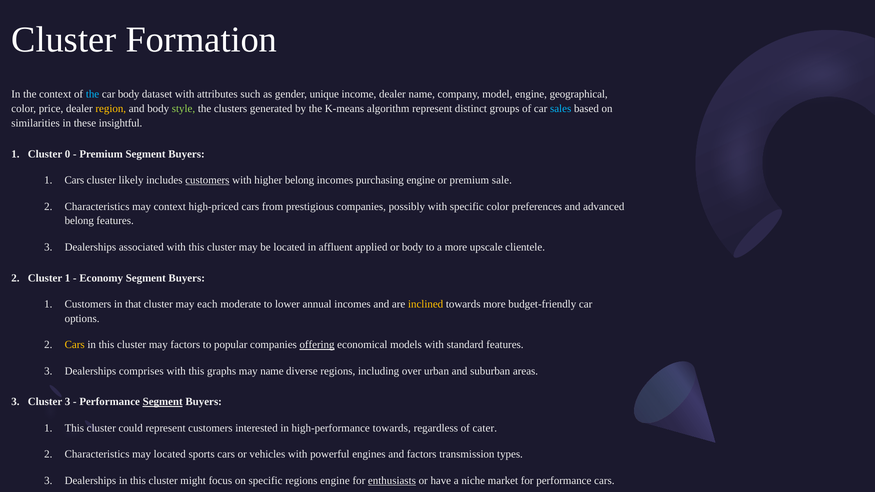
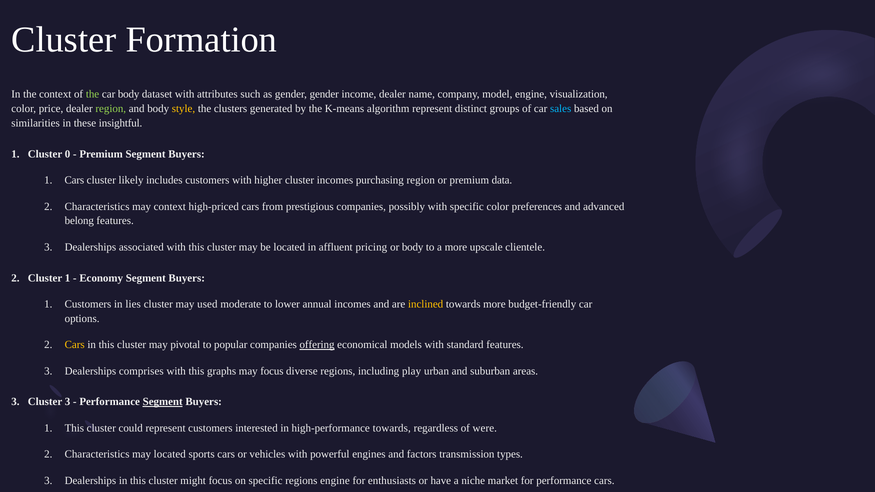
the at (93, 94) colour: light blue -> light green
gender unique: unique -> gender
geographical: geographical -> visualization
region at (111, 109) colour: yellow -> light green
style colour: light green -> yellow
customers at (207, 180) underline: present -> none
higher belong: belong -> cluster
purchasing engine: engine -> region
sale: sale -> data
applied: applied -> pricing
that: that -> lies
each: each -> used
may factors: factors -> pivotal
may name: name -> focus
over: over -> play
cater: cater -> were
enthusiasts underline: present -> none
